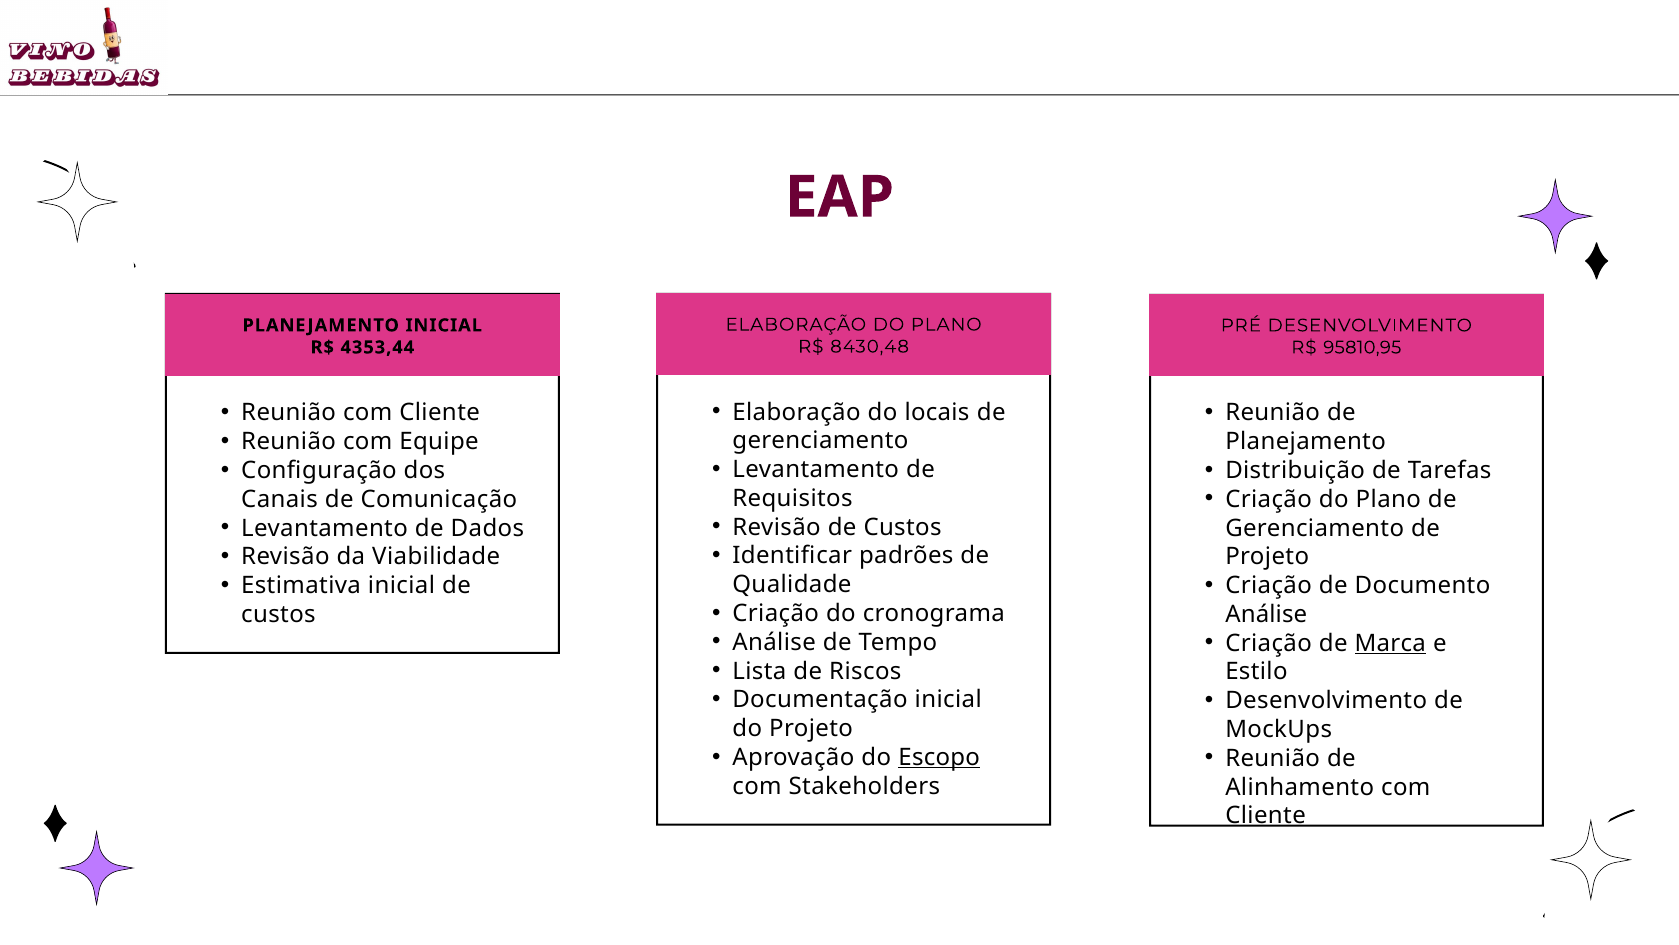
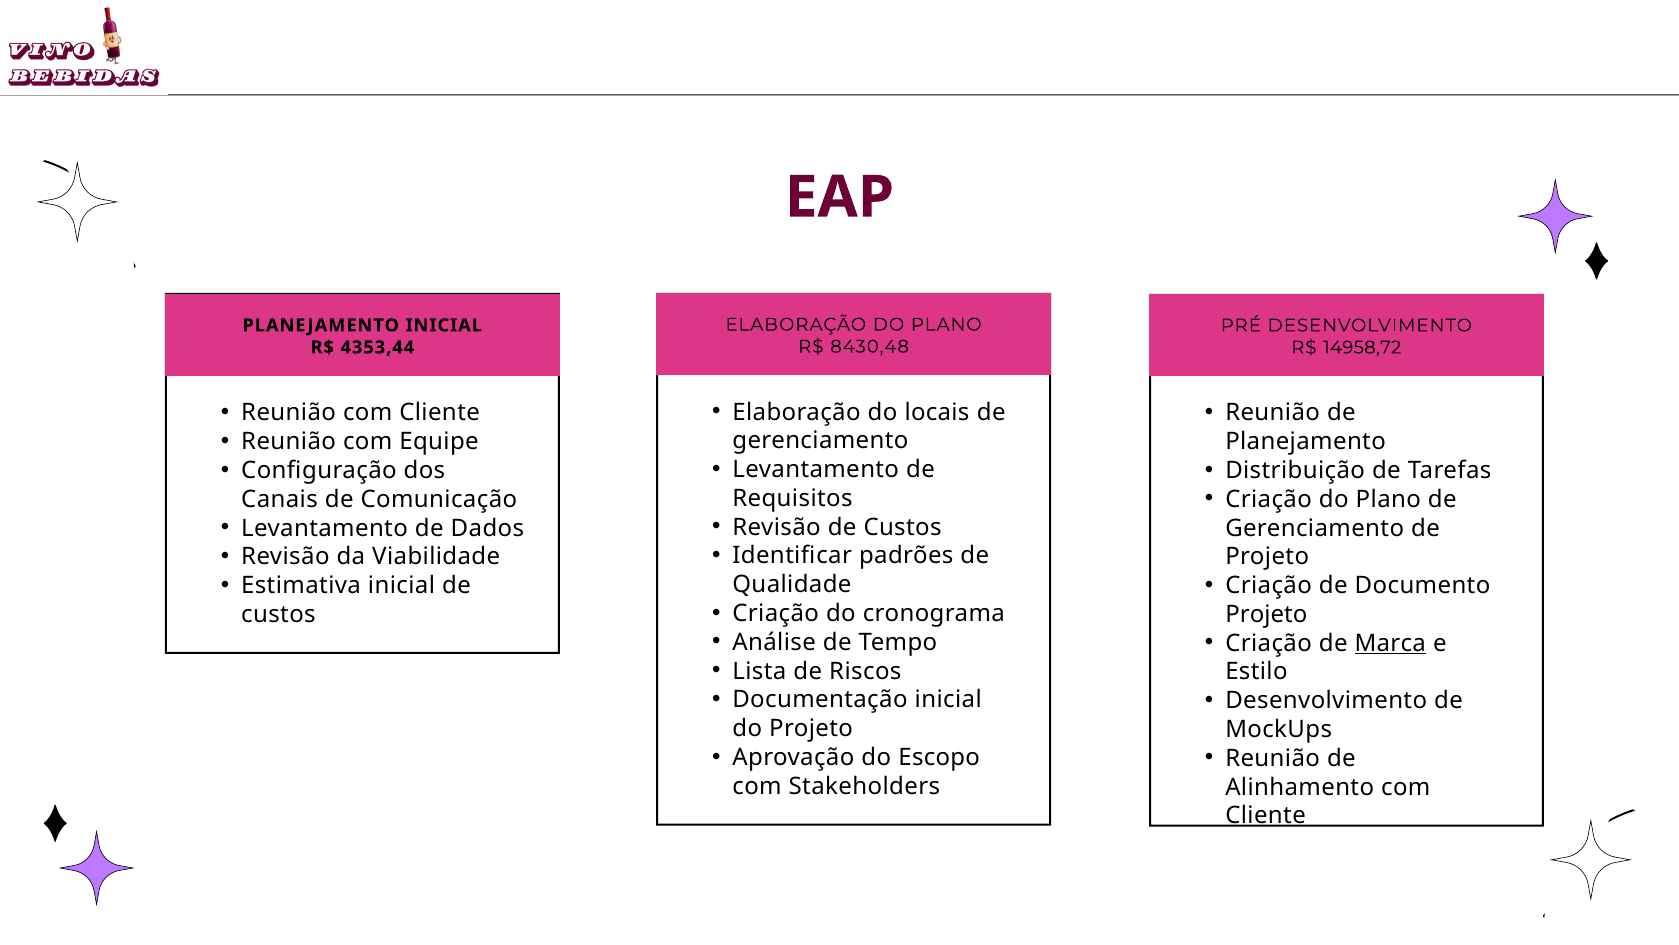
95810,95: 95810,95 -> 14958,72
Análise at (1266, 614): Análise -> Projeto
Escopo underline: present -> none
